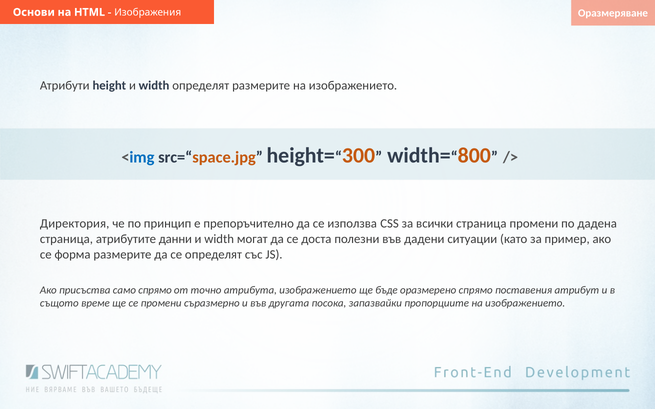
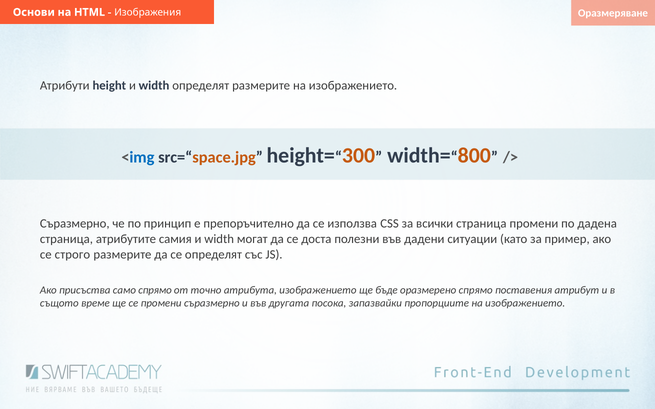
Директория at (75, 224): Директория -> Съразмерно
данни: данни -> самия
форма: форма -> строго
